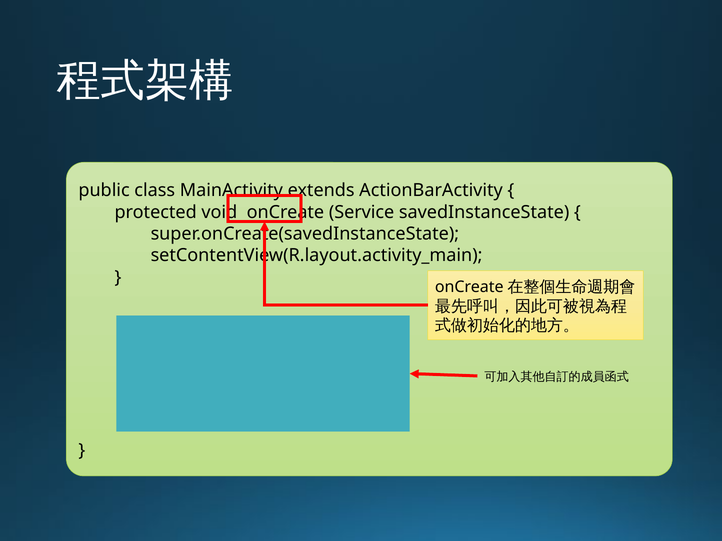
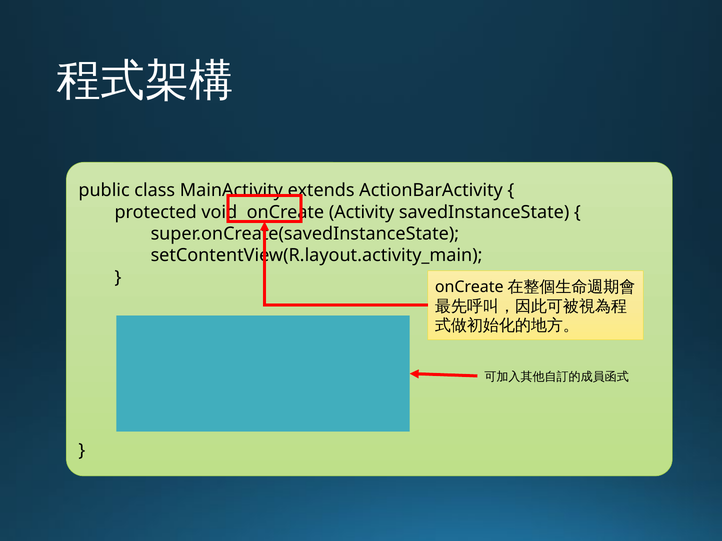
Service: Service -> Activity
